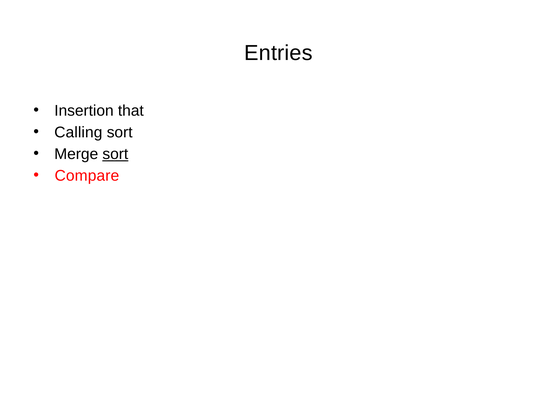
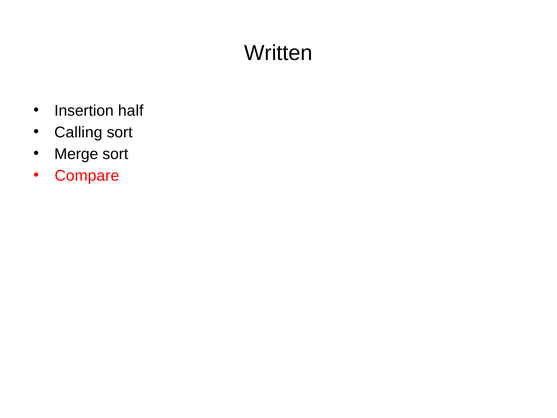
Entries: Entries -> Written
that: that -> half
sort at (115, 154) underline: present -> none
